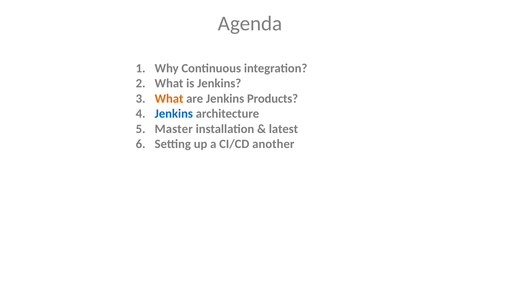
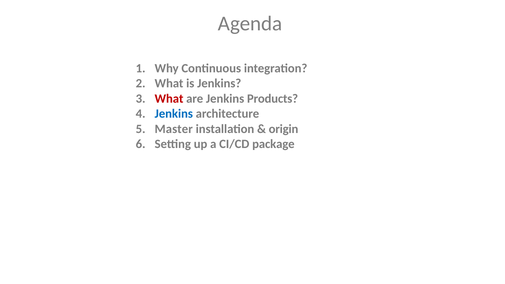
What at (169, 99) colour: orange -> red
latest: latest -> origin
another: another -> package
